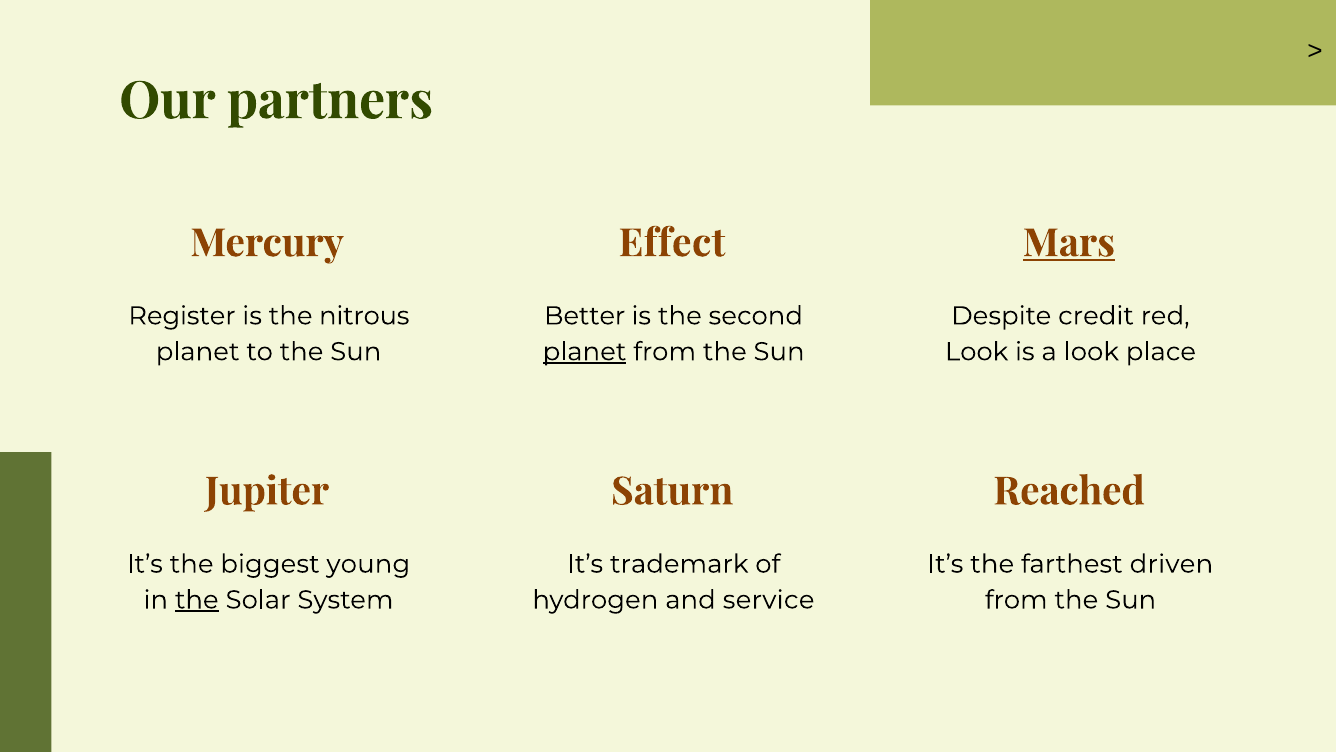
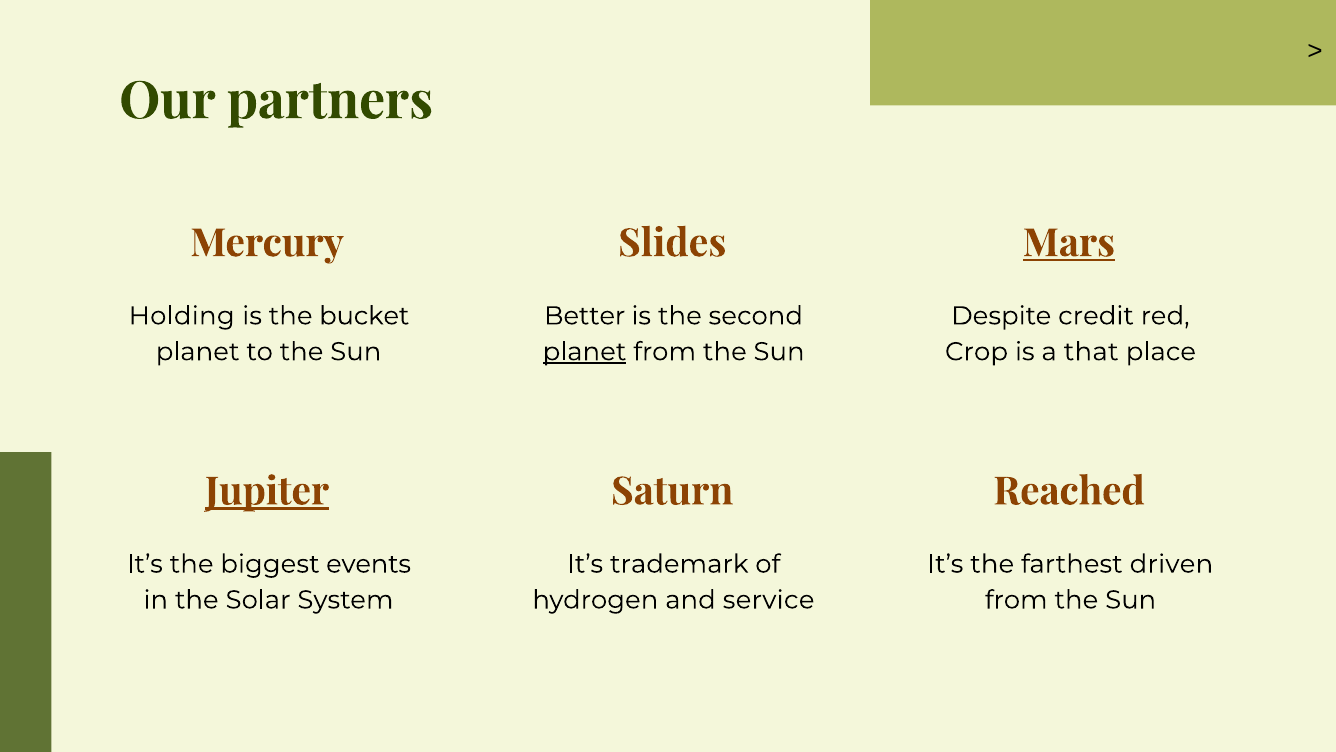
Effect: Effect -> Slides
Register: Register -> Holding
nitrous: nitrous -> bucket
Look at (977, 352): Look -> Crop
a look: look -> that
Jupiter underline: none -> present
young: young -> events
the at (197, 600) underline: present -> none
